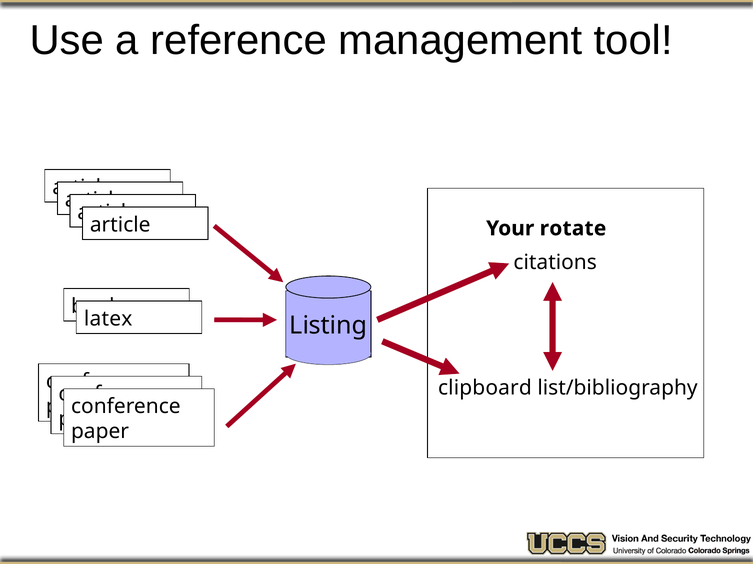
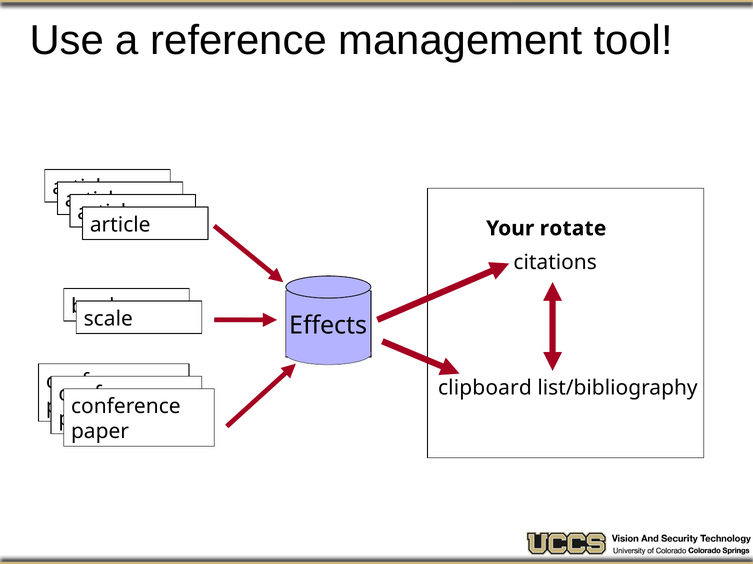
latex: latex -> scale
Listing: Listing -> Effects
